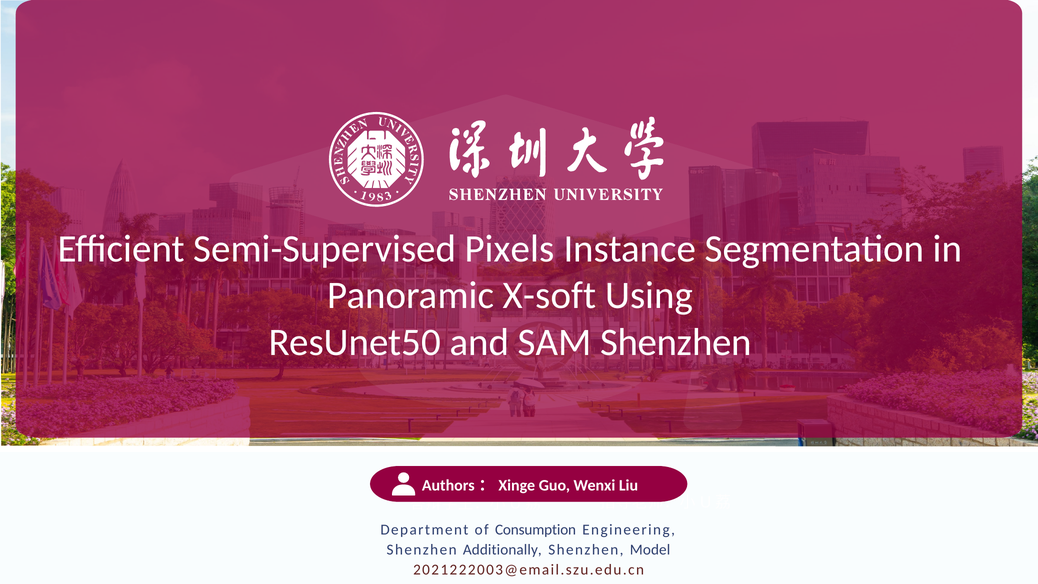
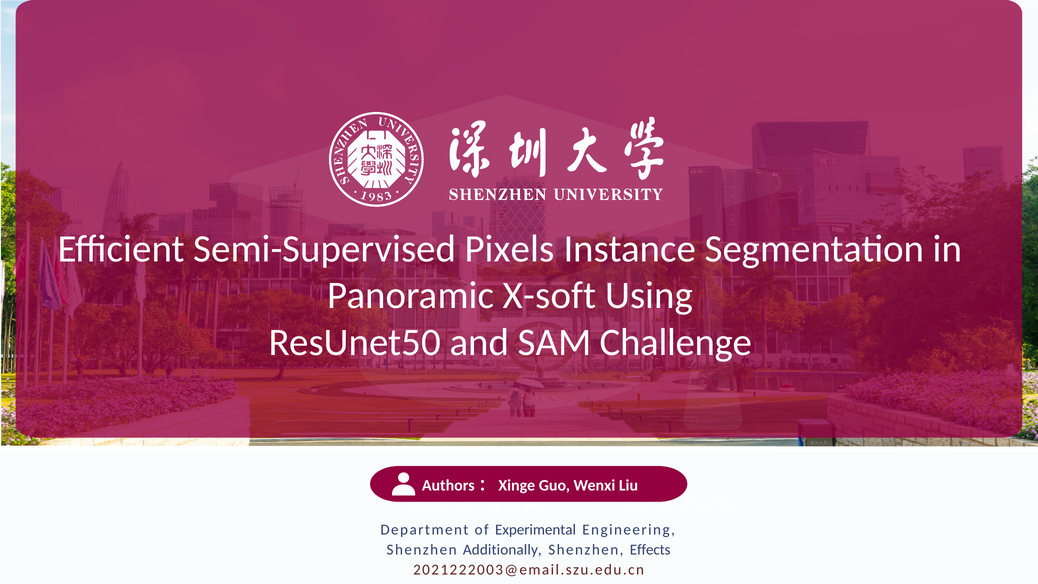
SAM Shenzhen: Shenzhen -> Challenge
Consumption: Consumption -> Experimental
Model: Model -> Effects
